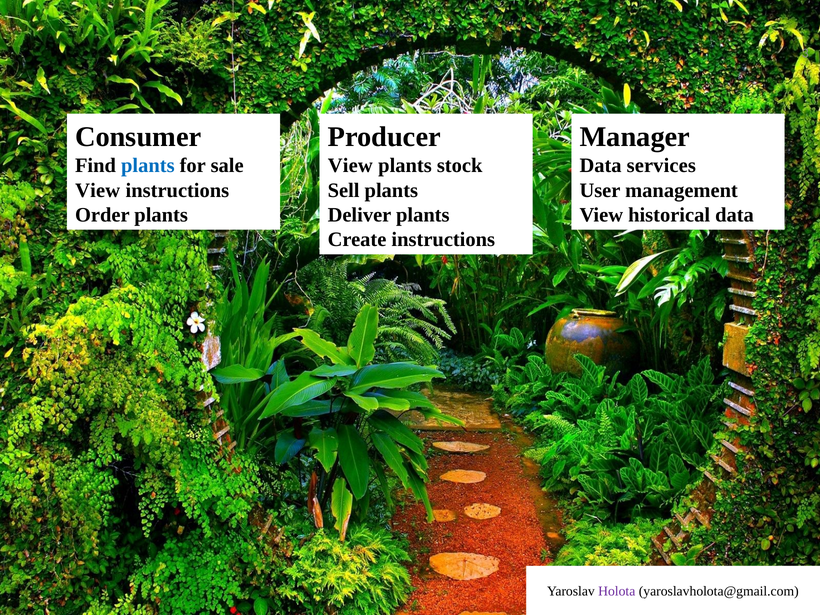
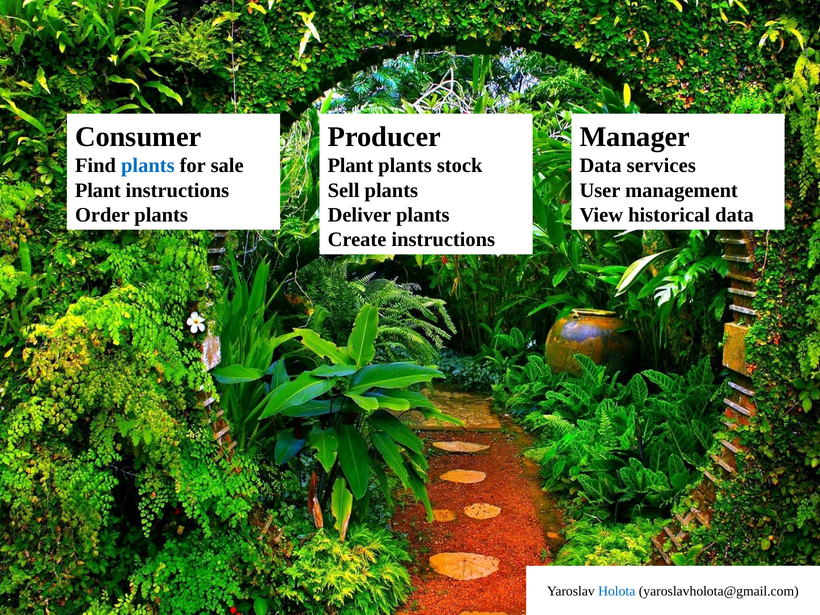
View at (350, 166): View -> Plant
View at (98, 190): View -> Plant
Holota colour: purple -> blue
